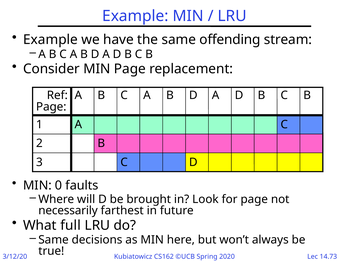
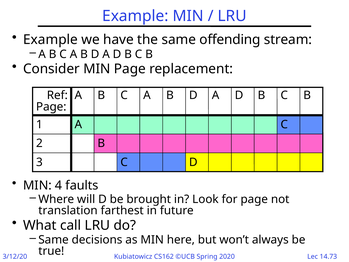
0: 0 -> 4
necessarily: necessarily -> translation
full: full -> call
